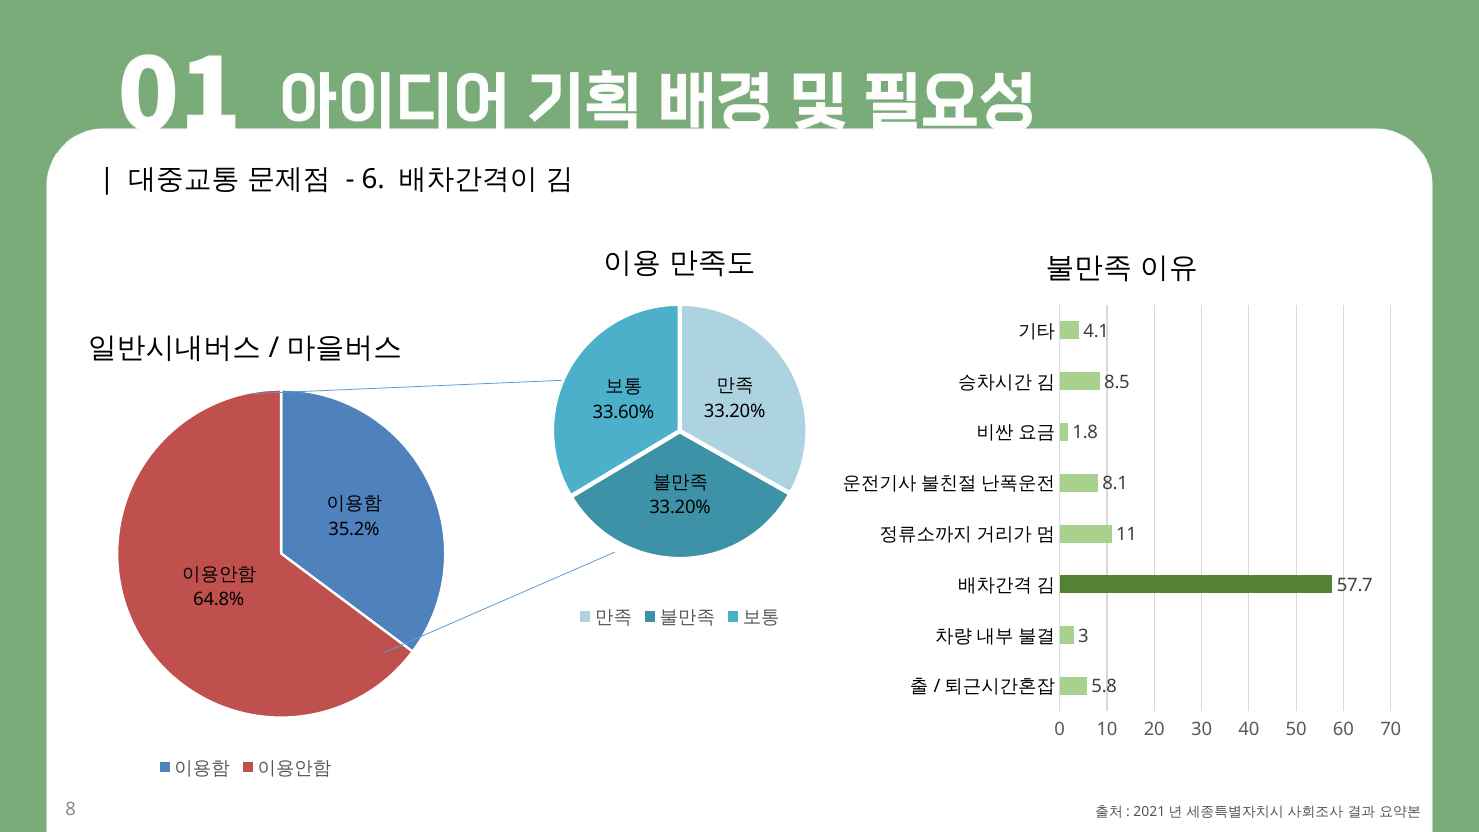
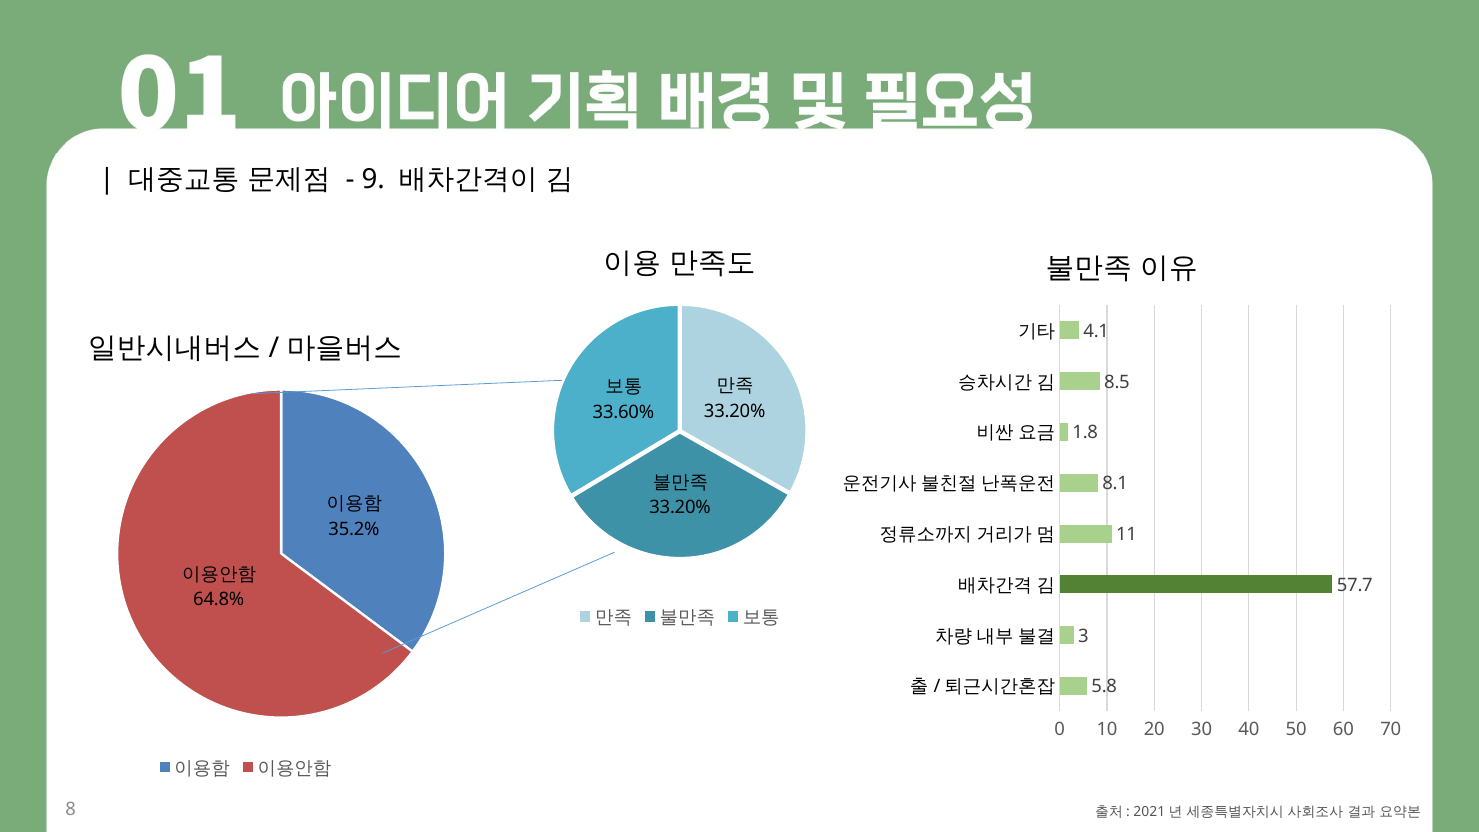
6: 6 -> 9
